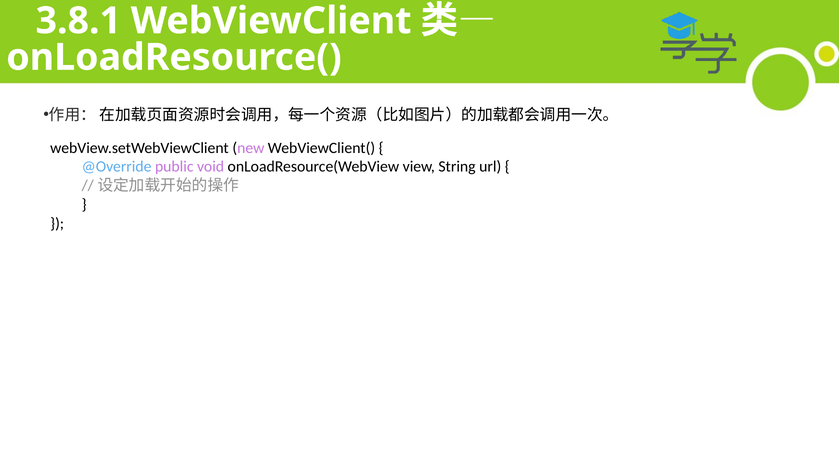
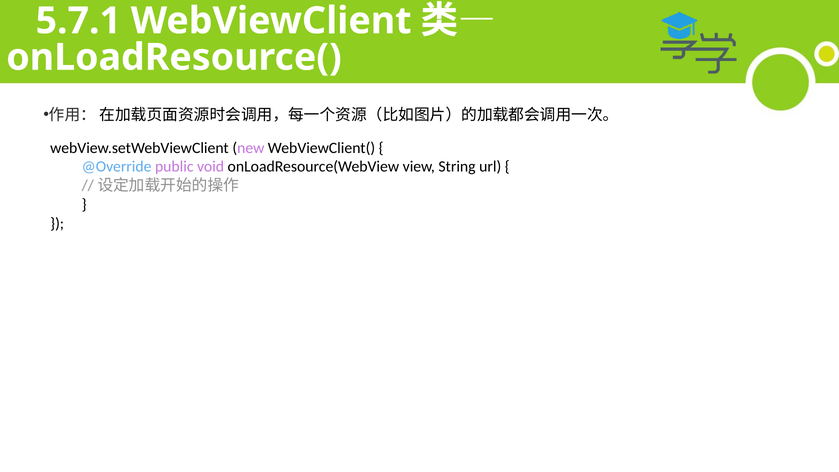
3.8.1: 3.8.1 -> 5.7.1
